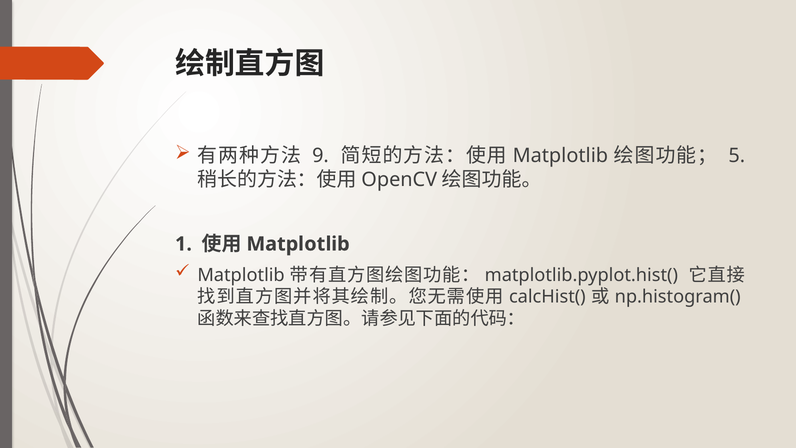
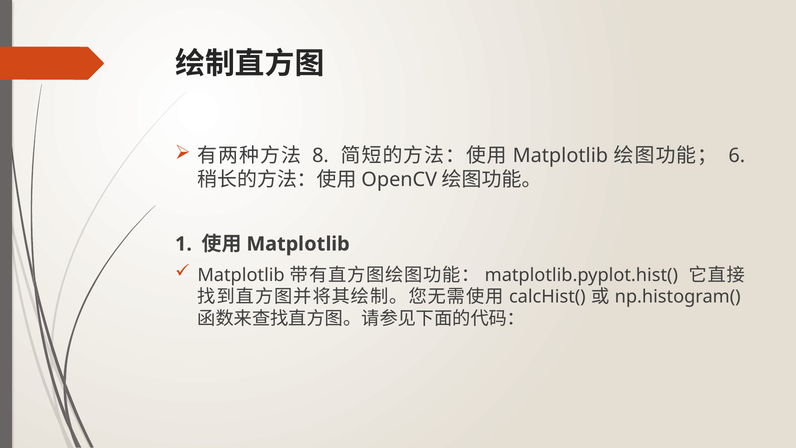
9: 9 -> 8
5: 5 -> 6
